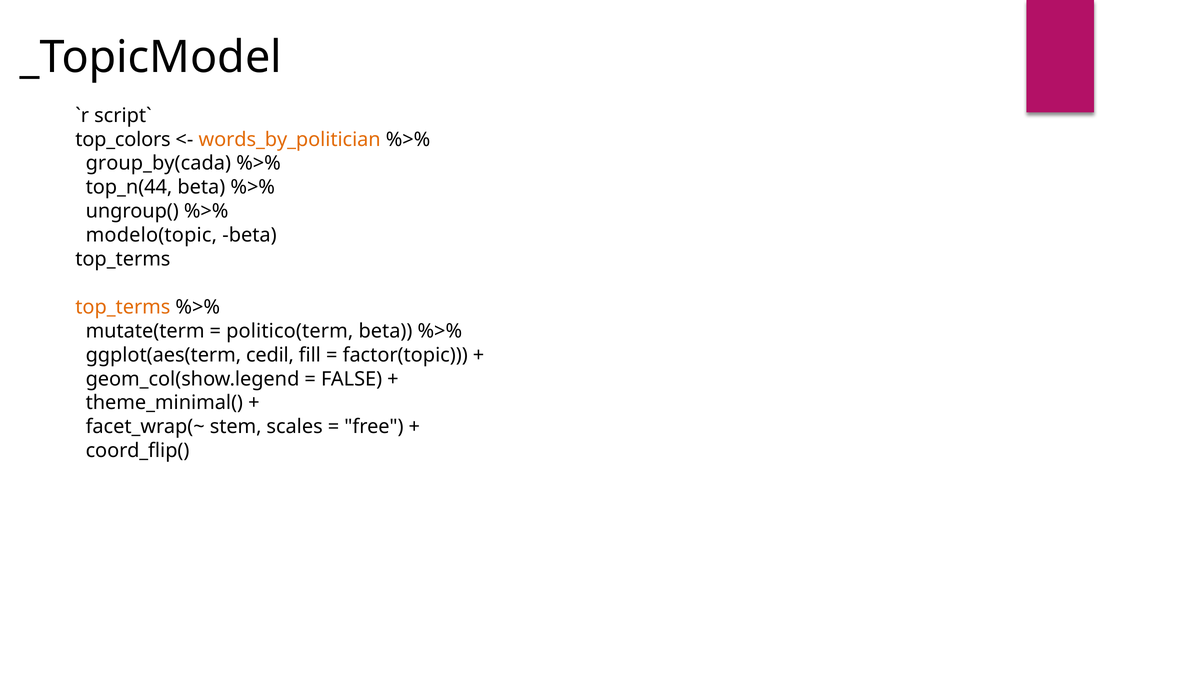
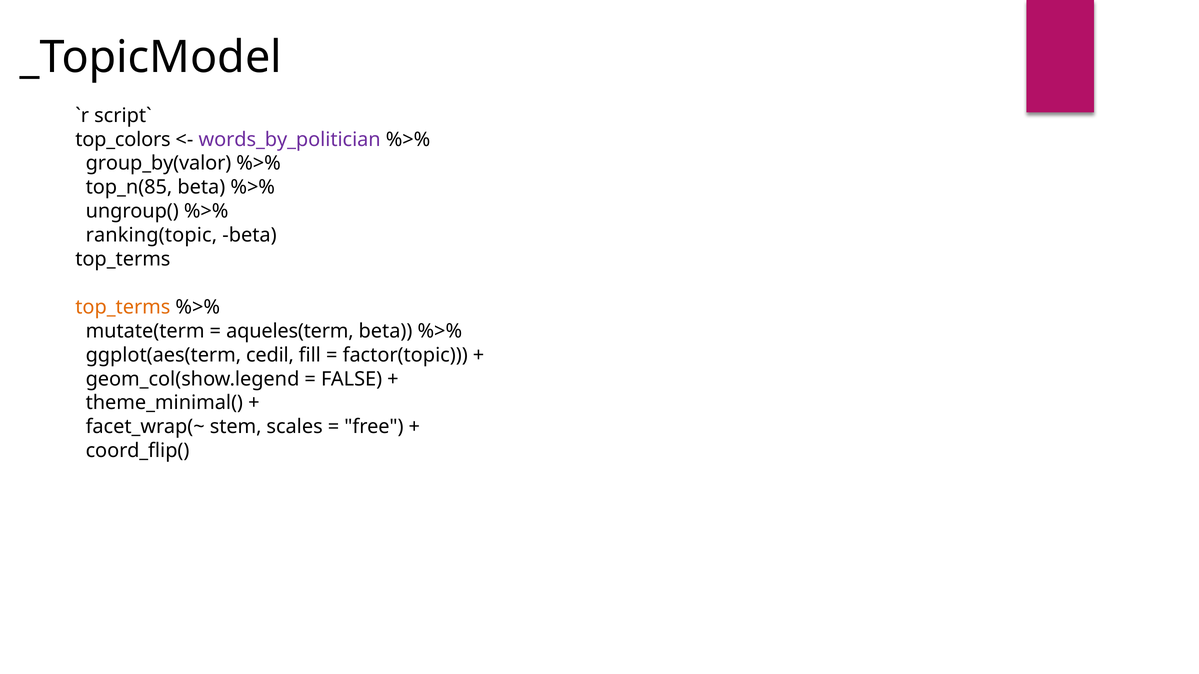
words_by_politician colour: orange -> purple
group_by(cada: group_by(cada -> group_by(valor
top_n(44: top_n(44 -> top_n(85
modelo(topic: modelo(topic -> ranking(topic
politico(term: politico(term -> aqueles(term
